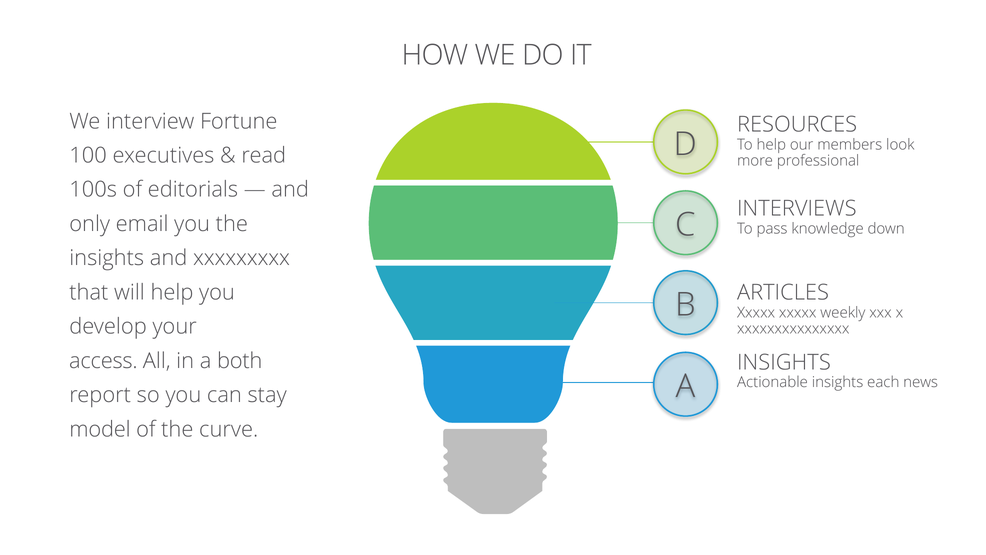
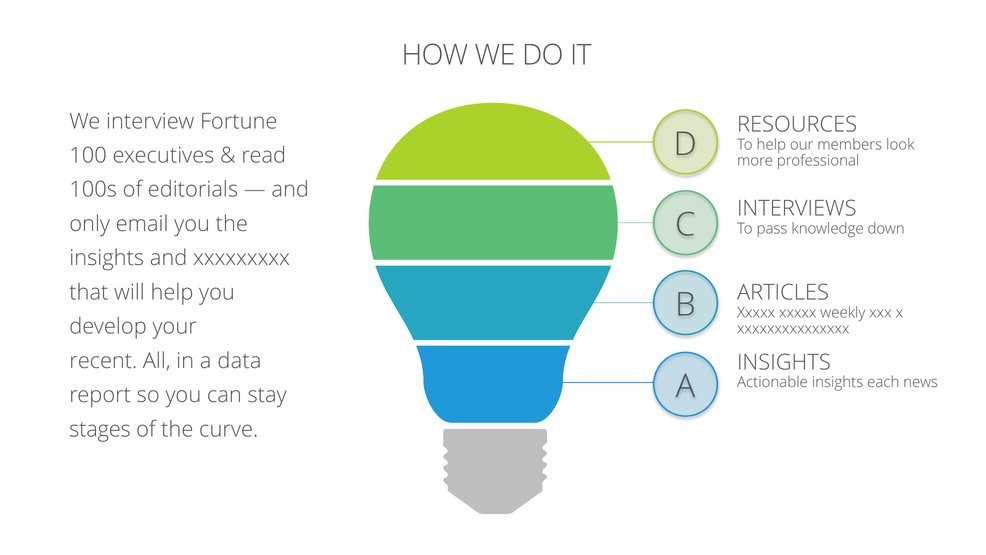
access: access -> recent
both: both -> data
model: model -> stages
